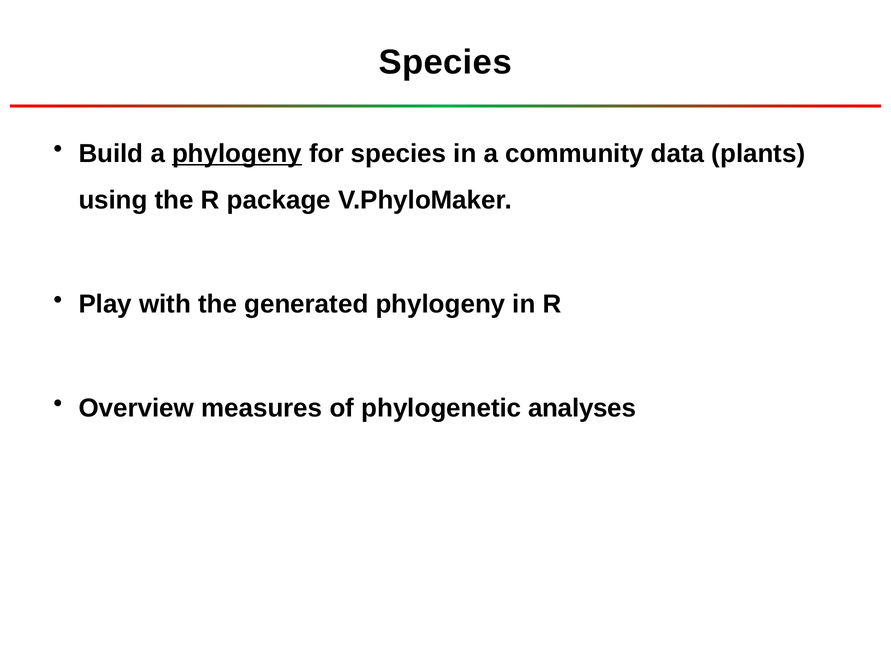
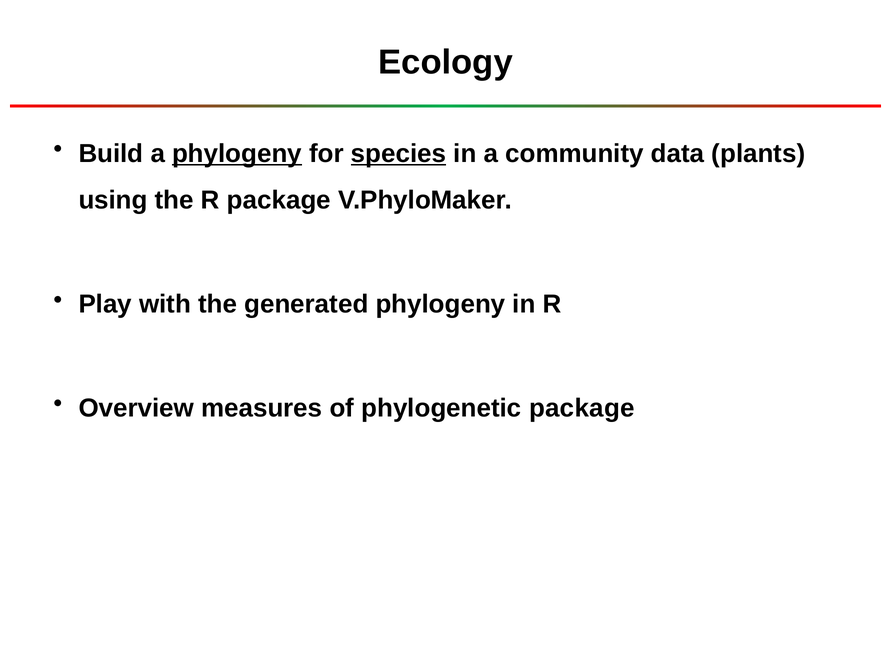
Species at (445, 62): Species -> Ecology
species at (399, 154) underline: none -> present
phylogenetic analyses: analyses -> package
